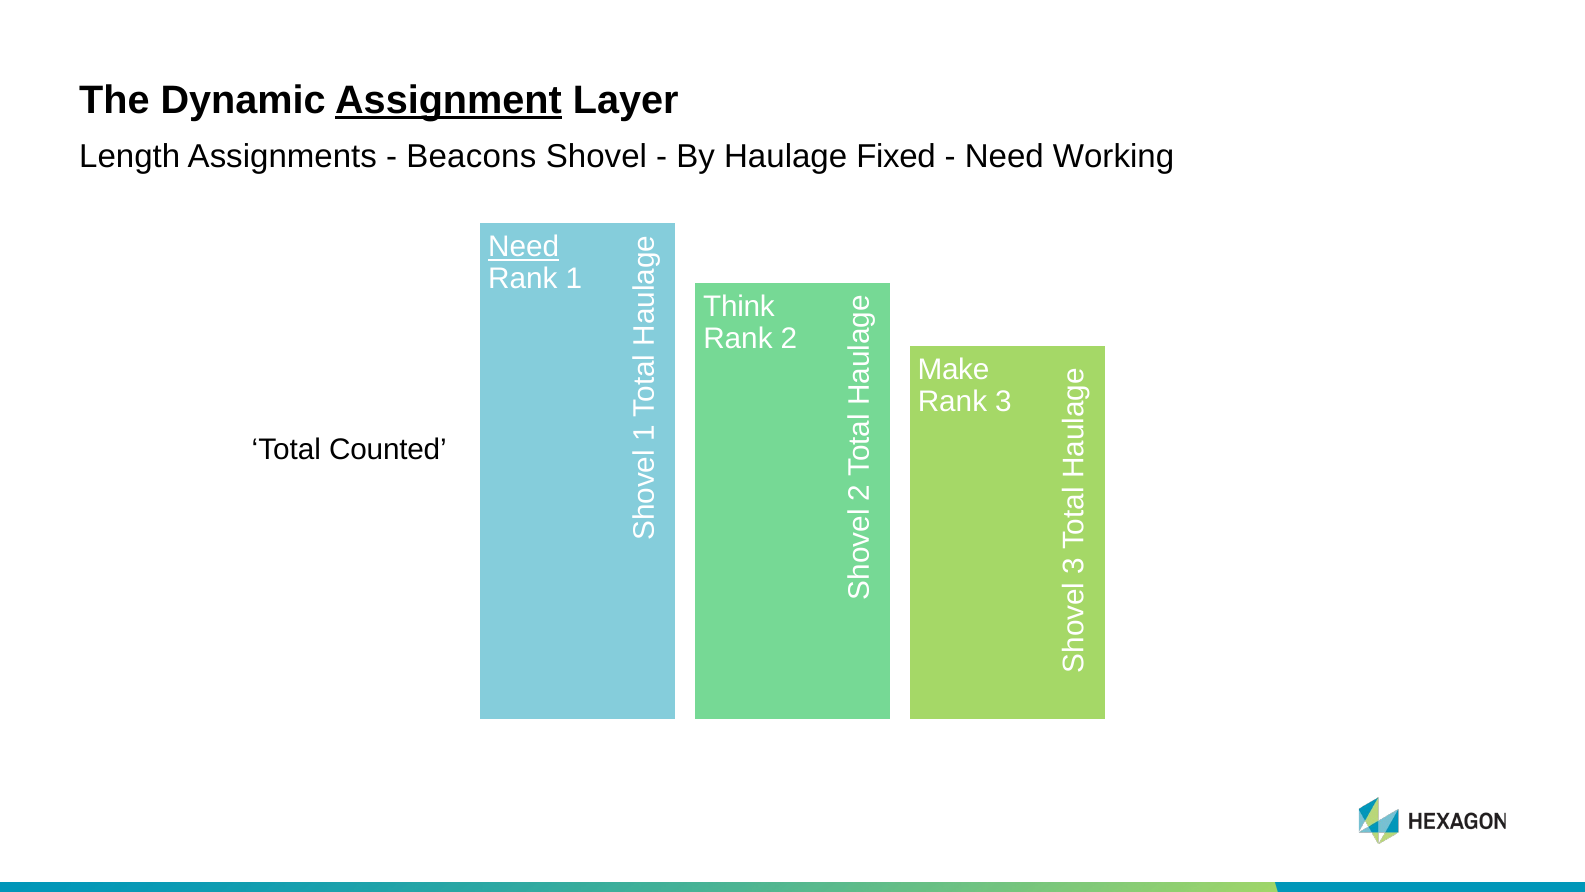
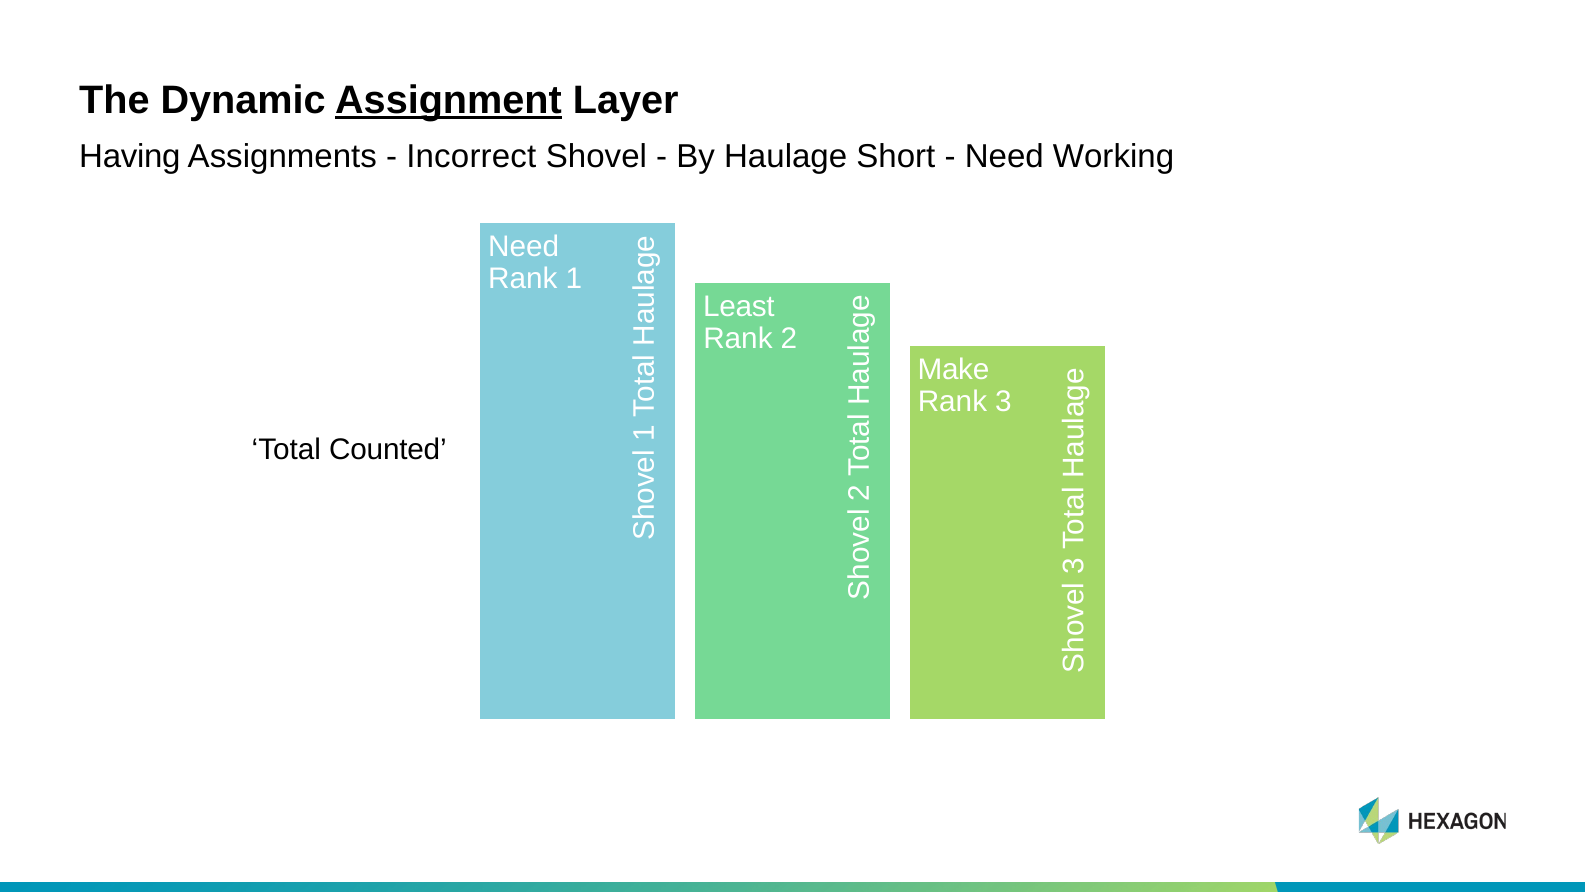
Length: Length -> Having
Beacons: Beacons -> Incorrect
Fixed: Fixed -> Short
Need at (524, 247) underline: present -> none
Think: Think -> Least
